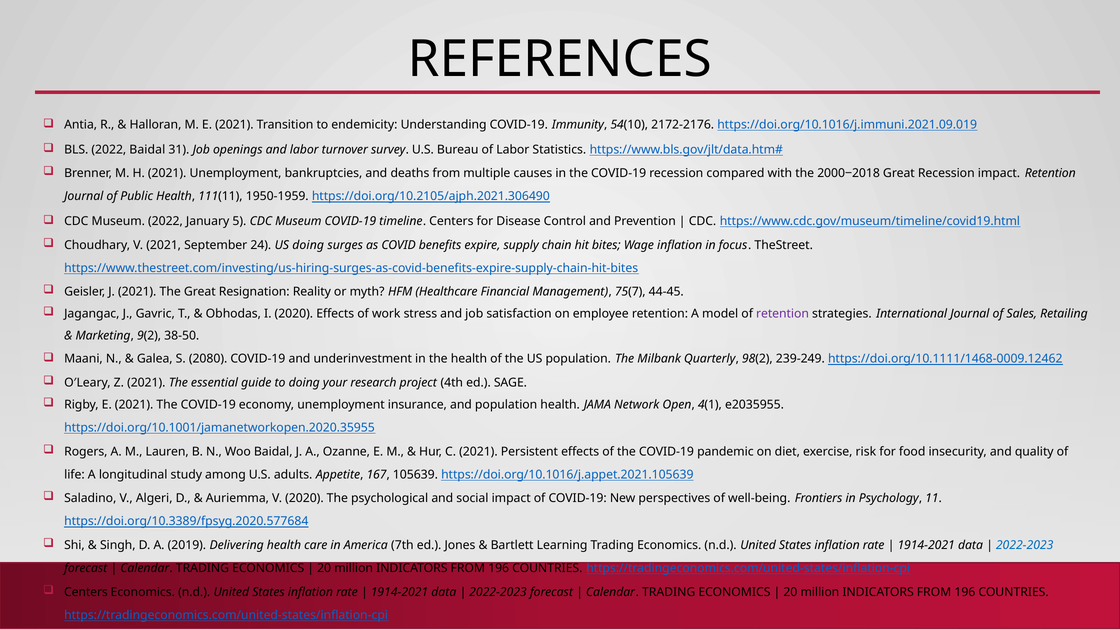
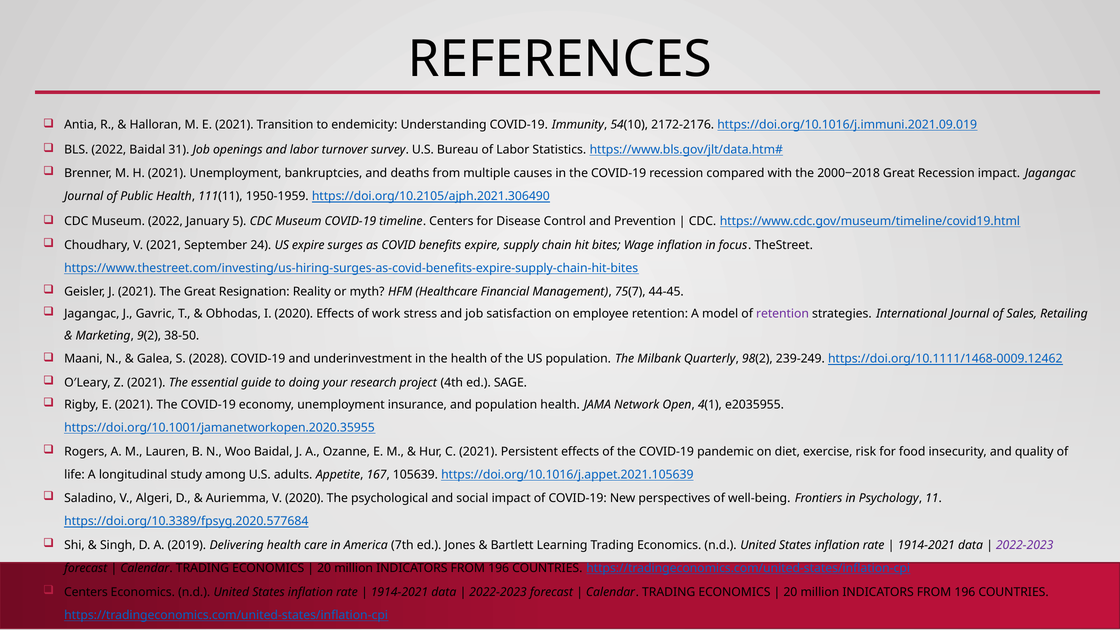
impact Retention: Retention -> Jagangac
US doing: doing -> expire
2080: 2080 -> 2028
2022-2023 at (1025, 545) colour: blue -> purple
